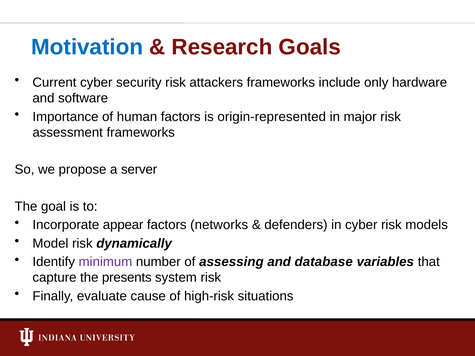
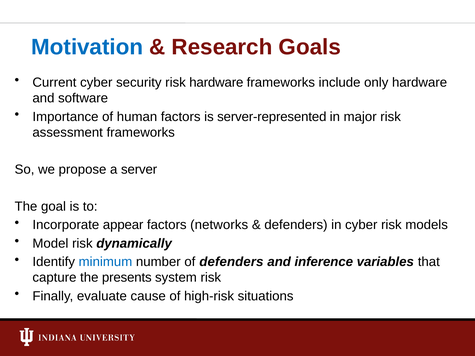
risk attackers: attackers -> hardware
origin-represented: origin-represented -> server-represented
minimum colour: purple -> blue
of assessing: assessing -> defenders
database: database -> inference
